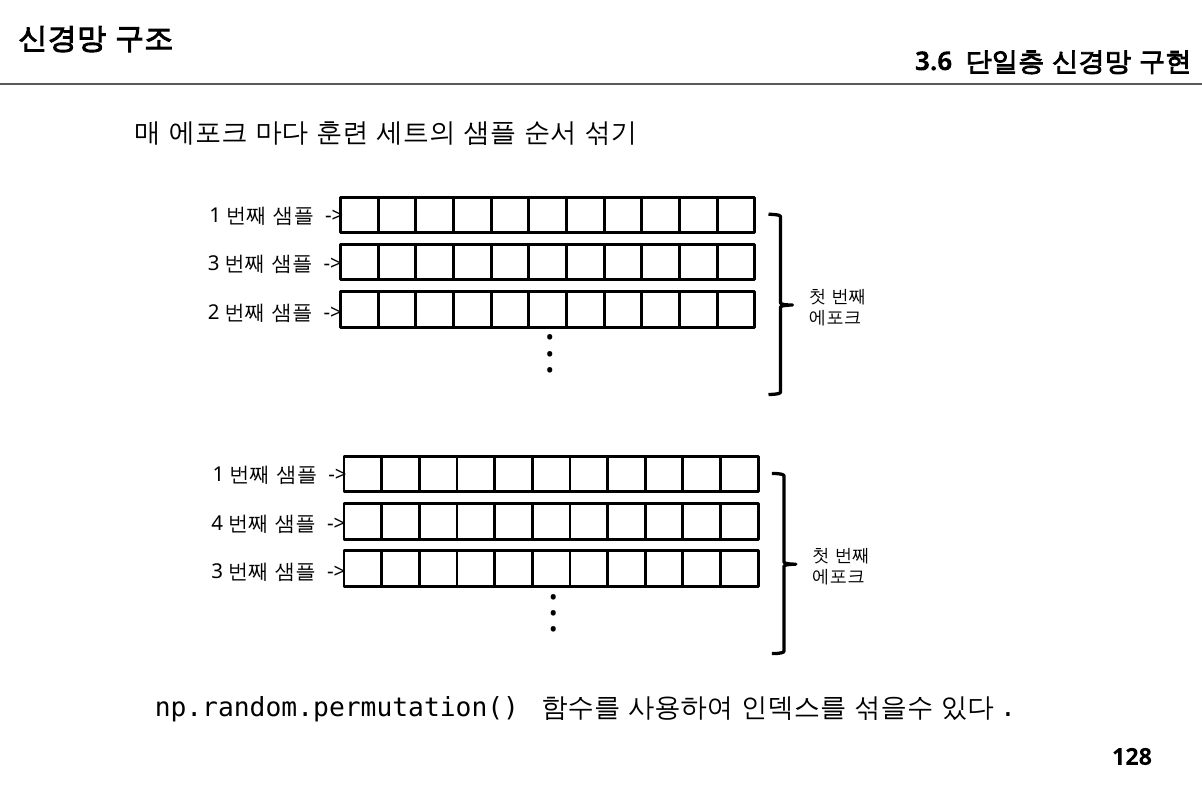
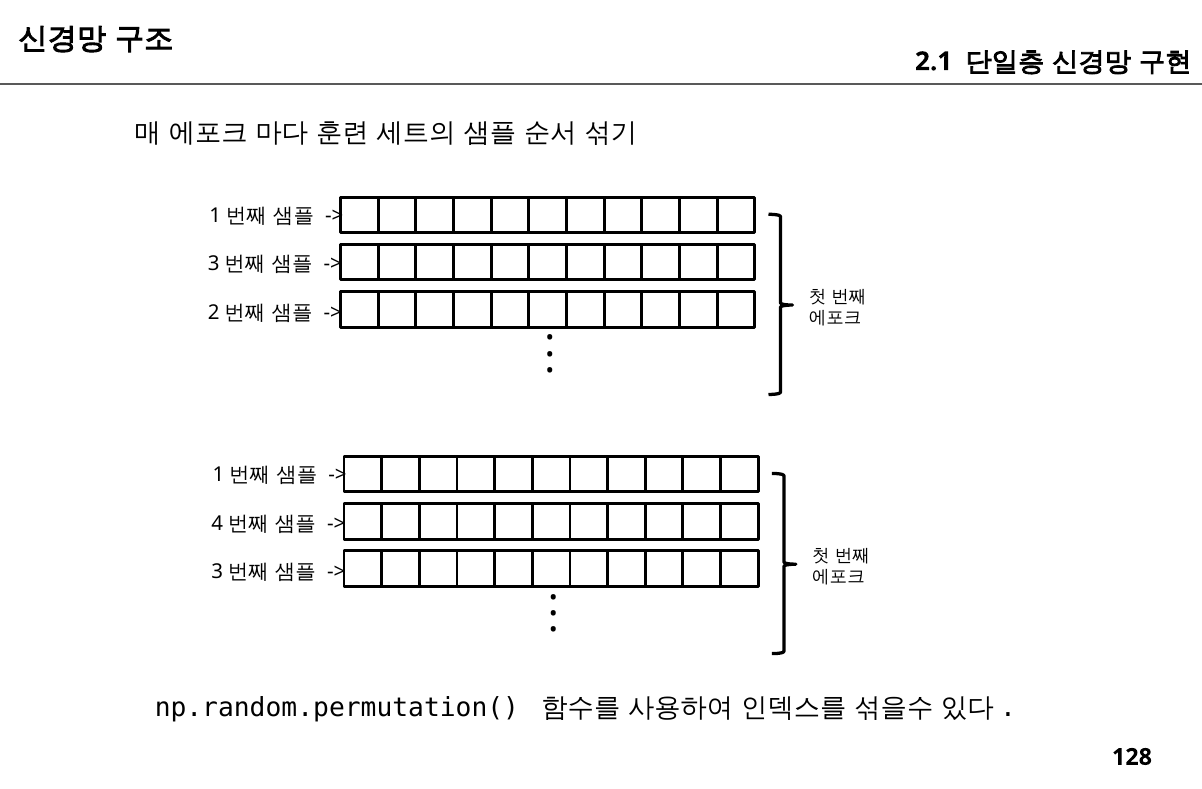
3.6: 3.6 -> 2.1
